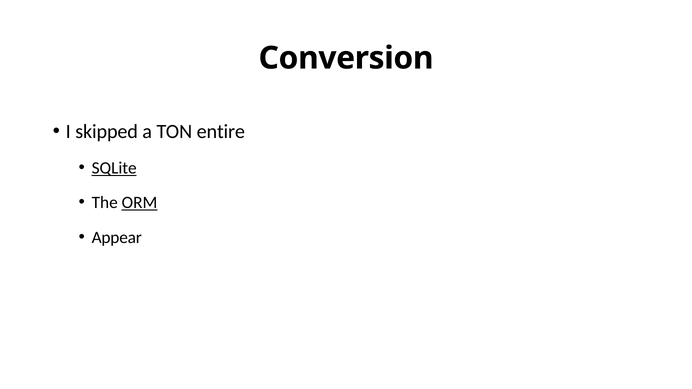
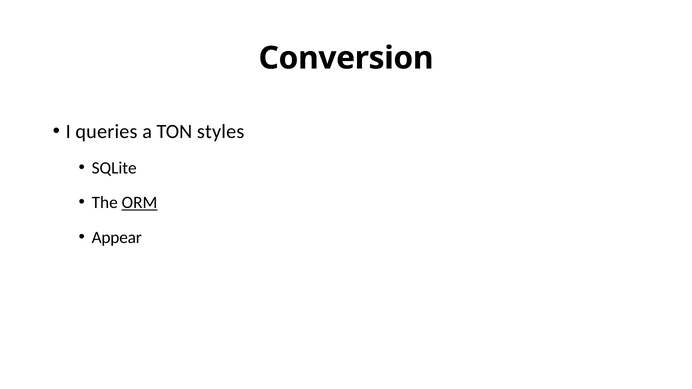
skipped: skipped -> queries
entire: entire -> styles
SQLite underline: present -> none
